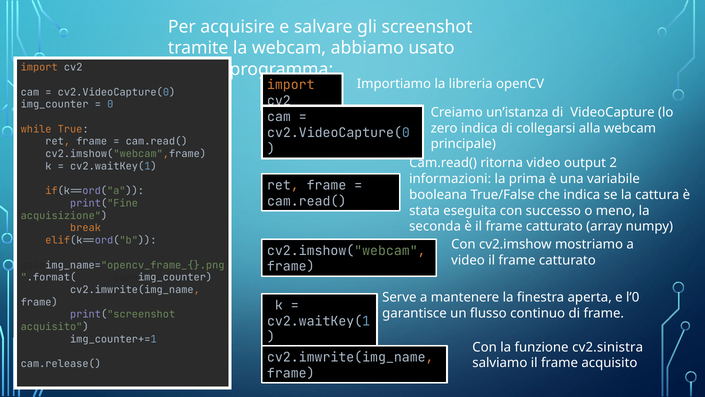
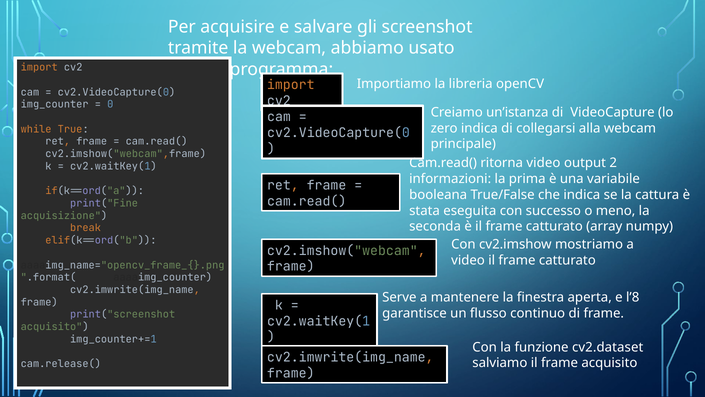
l’0: l’0 -> l’8
cv2.sinistra: cv2.sinistra -> cv2.dataset
